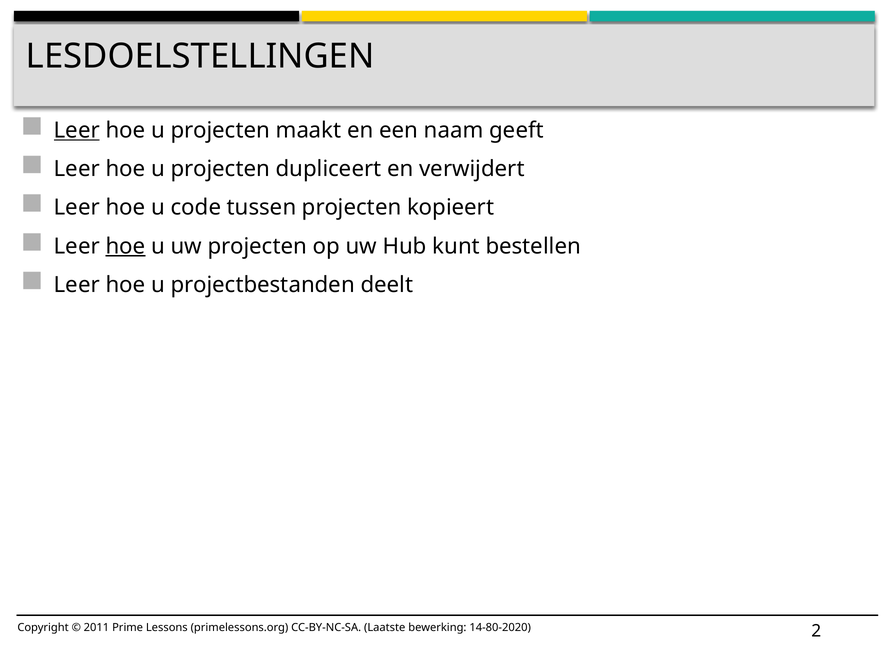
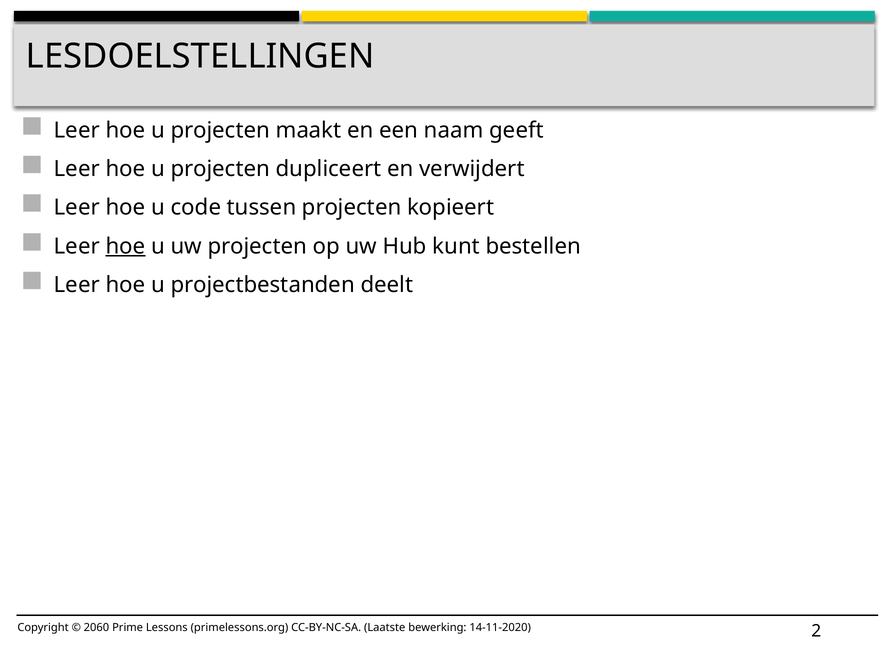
Leer at (77, 130) underline: present -> none
2011: 2011 -> 2060
14-80-2020: 14-80-2020 -> 14-11-2020
